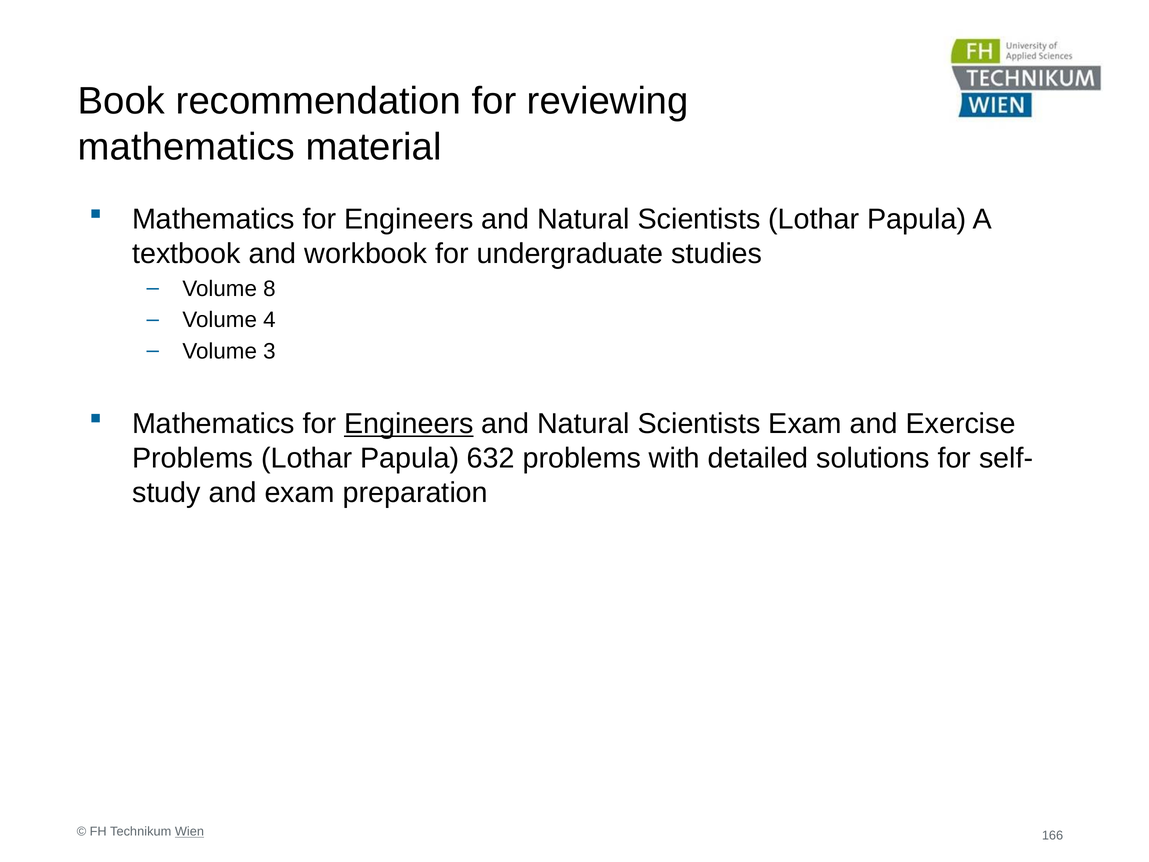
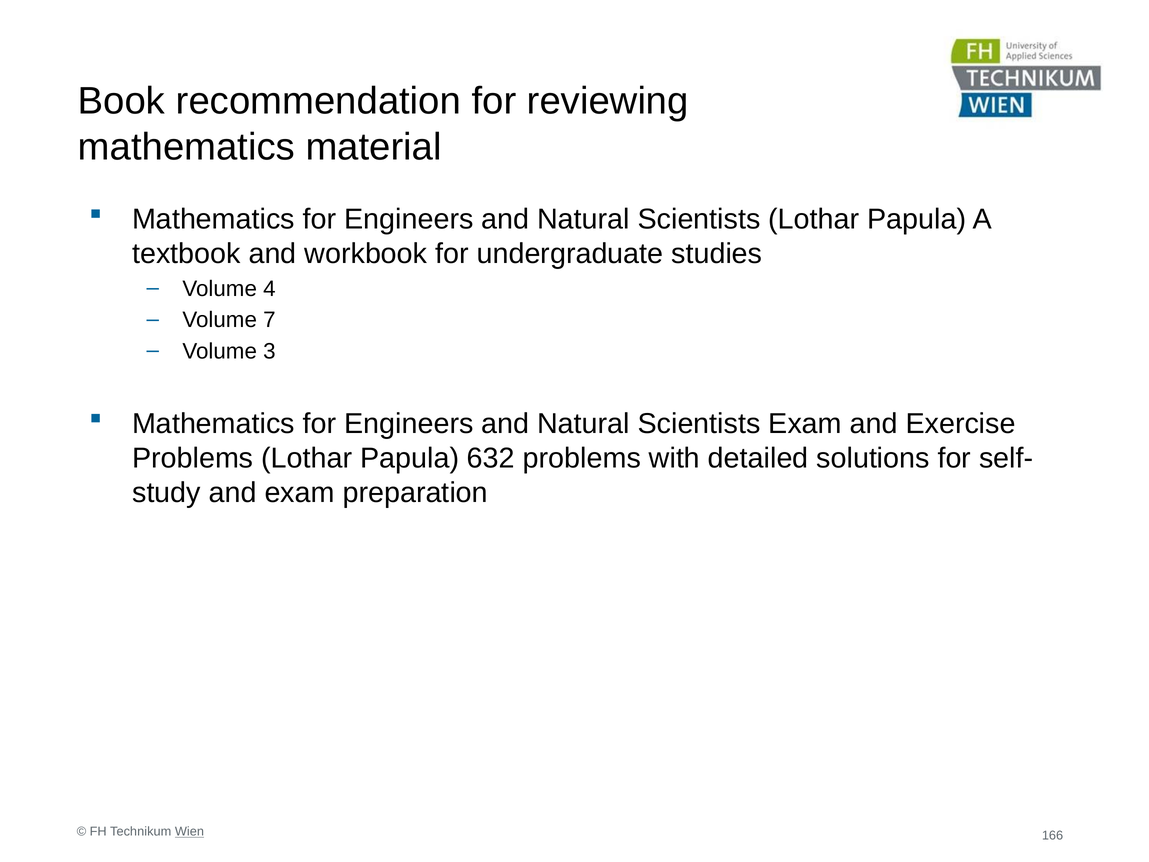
8: 8 -> 4
4: 4 -> 7
Engineers at (409, 424) underline: present -> none
